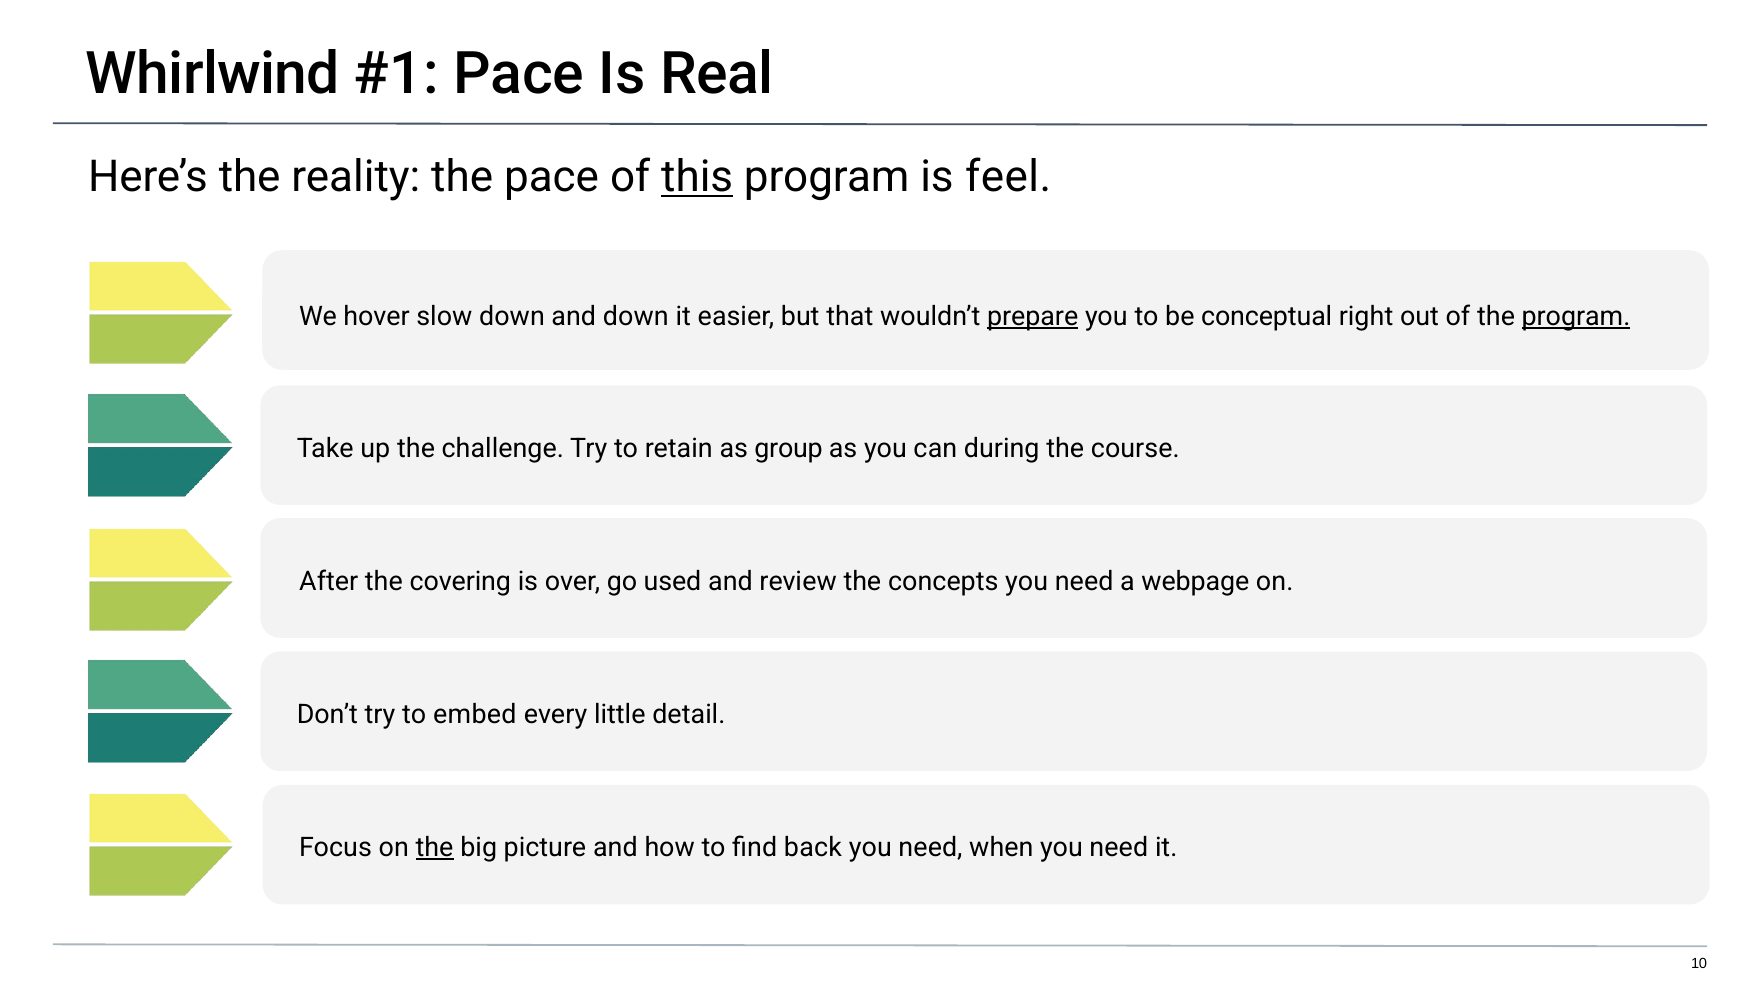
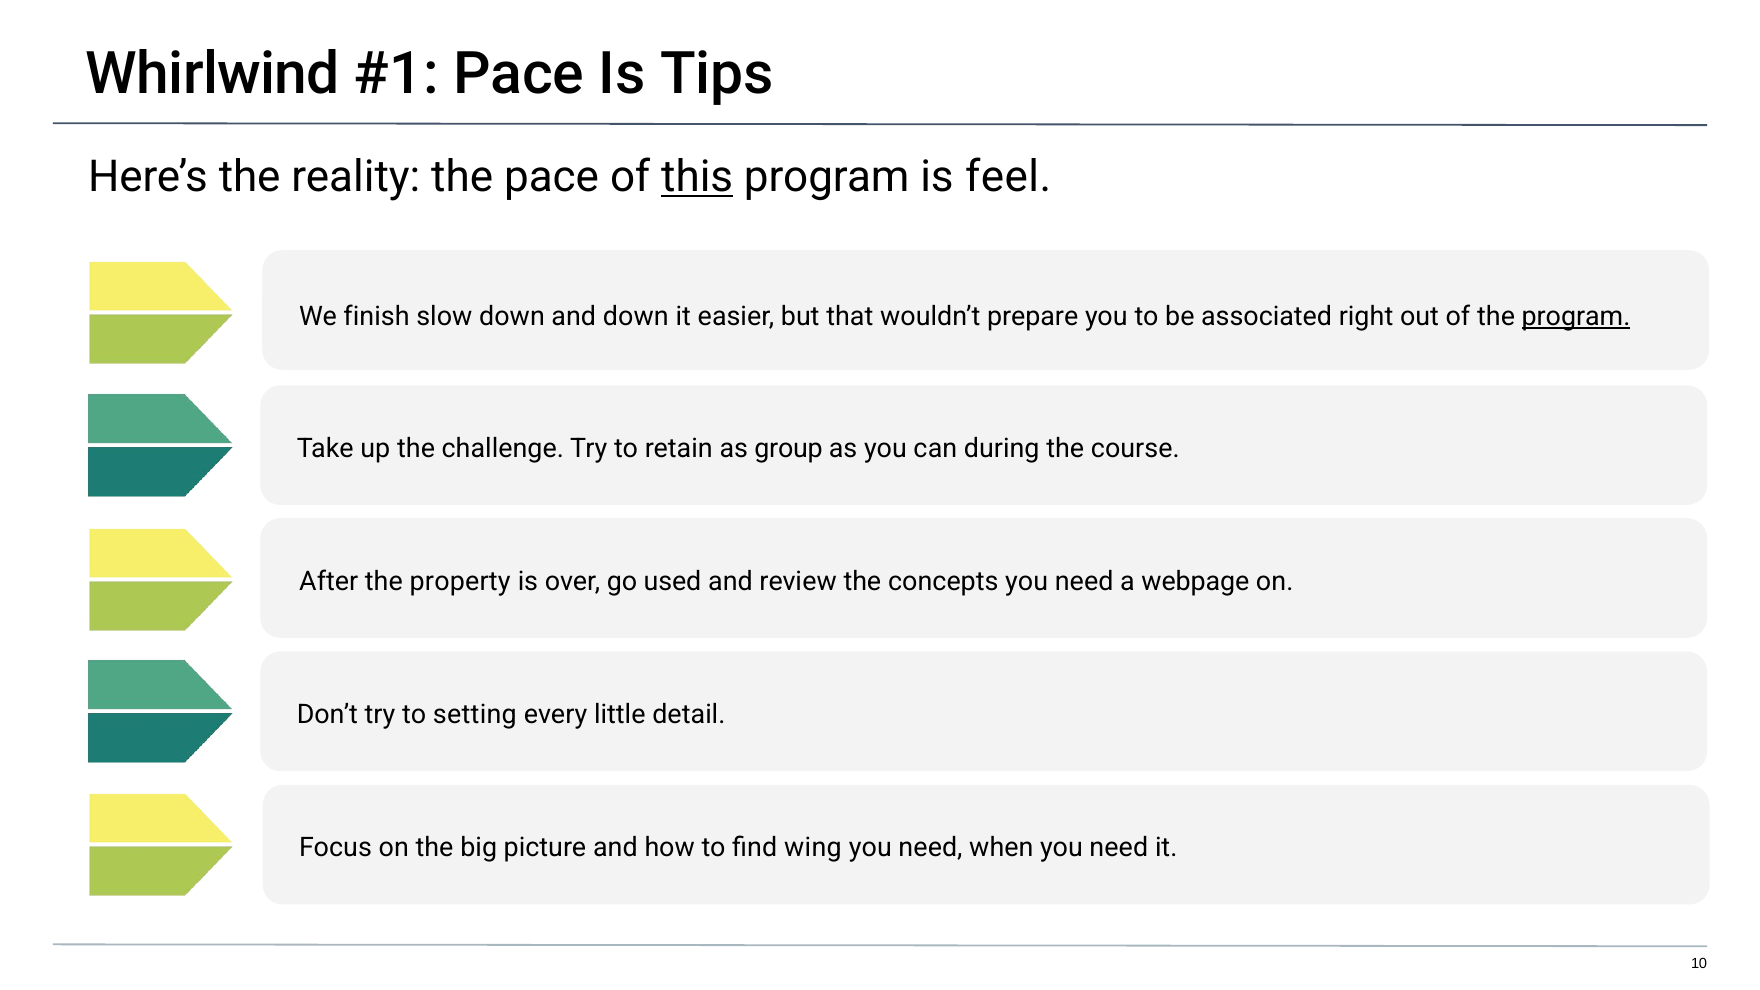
Real: Real -> Tips
hover: hover -> finish
prepare underline: present -> none
conceptual: conceptual -> associated
covering: covering -> property
embed: embed -> setting
the at (435, 848) underline: present -> none
back: back -> wing
